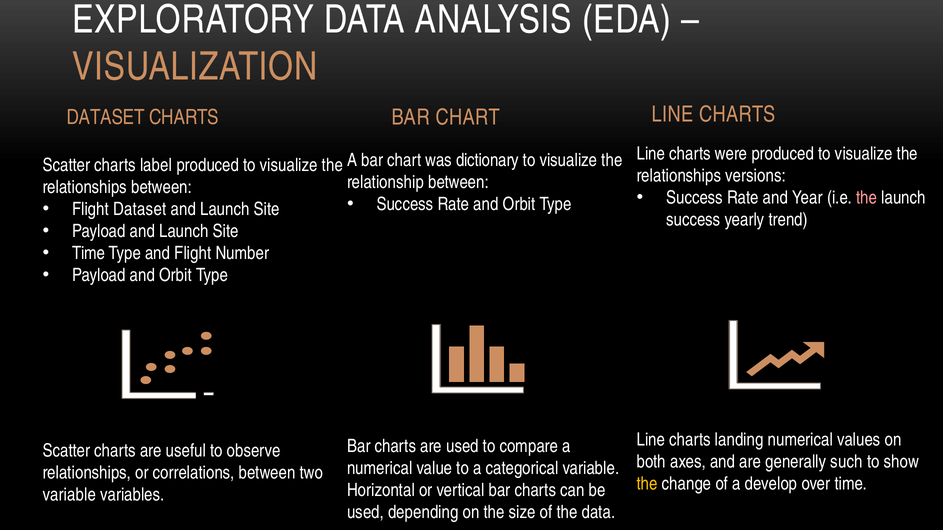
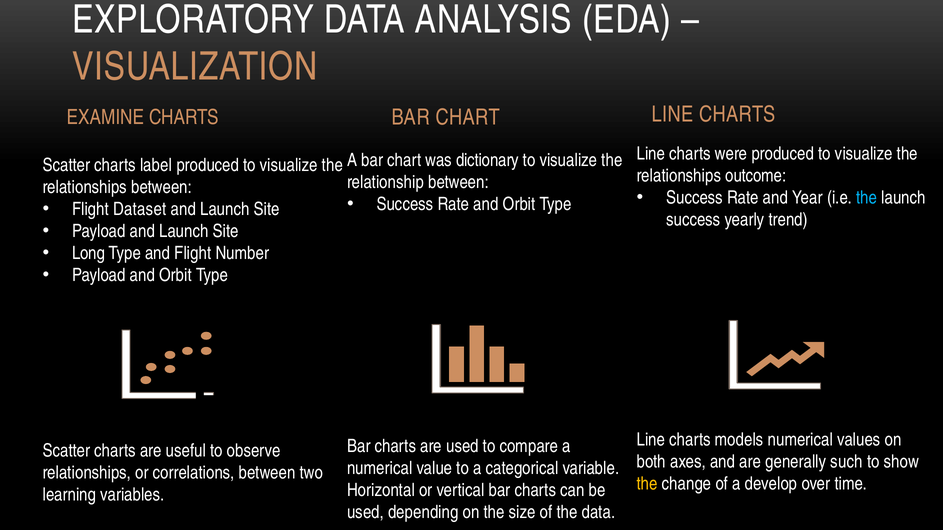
DATASET at (106, 117): DATASET -> EXAMINE
versions: versions -> outcome
the at (867, 198) colour: pink -> light blue
Time at (89, 253): Time -> Long
landing: landing -> models
variable at (69, 495): variable -> learning
